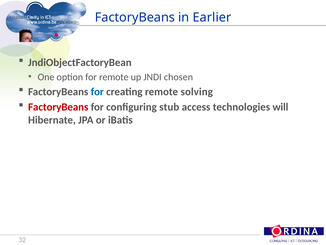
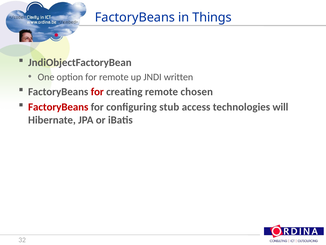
Earlier: Earlier -> Things
chosen: chosen -> written
for at (97, 92) colour: blue -> red
solving: solving -> chosen
